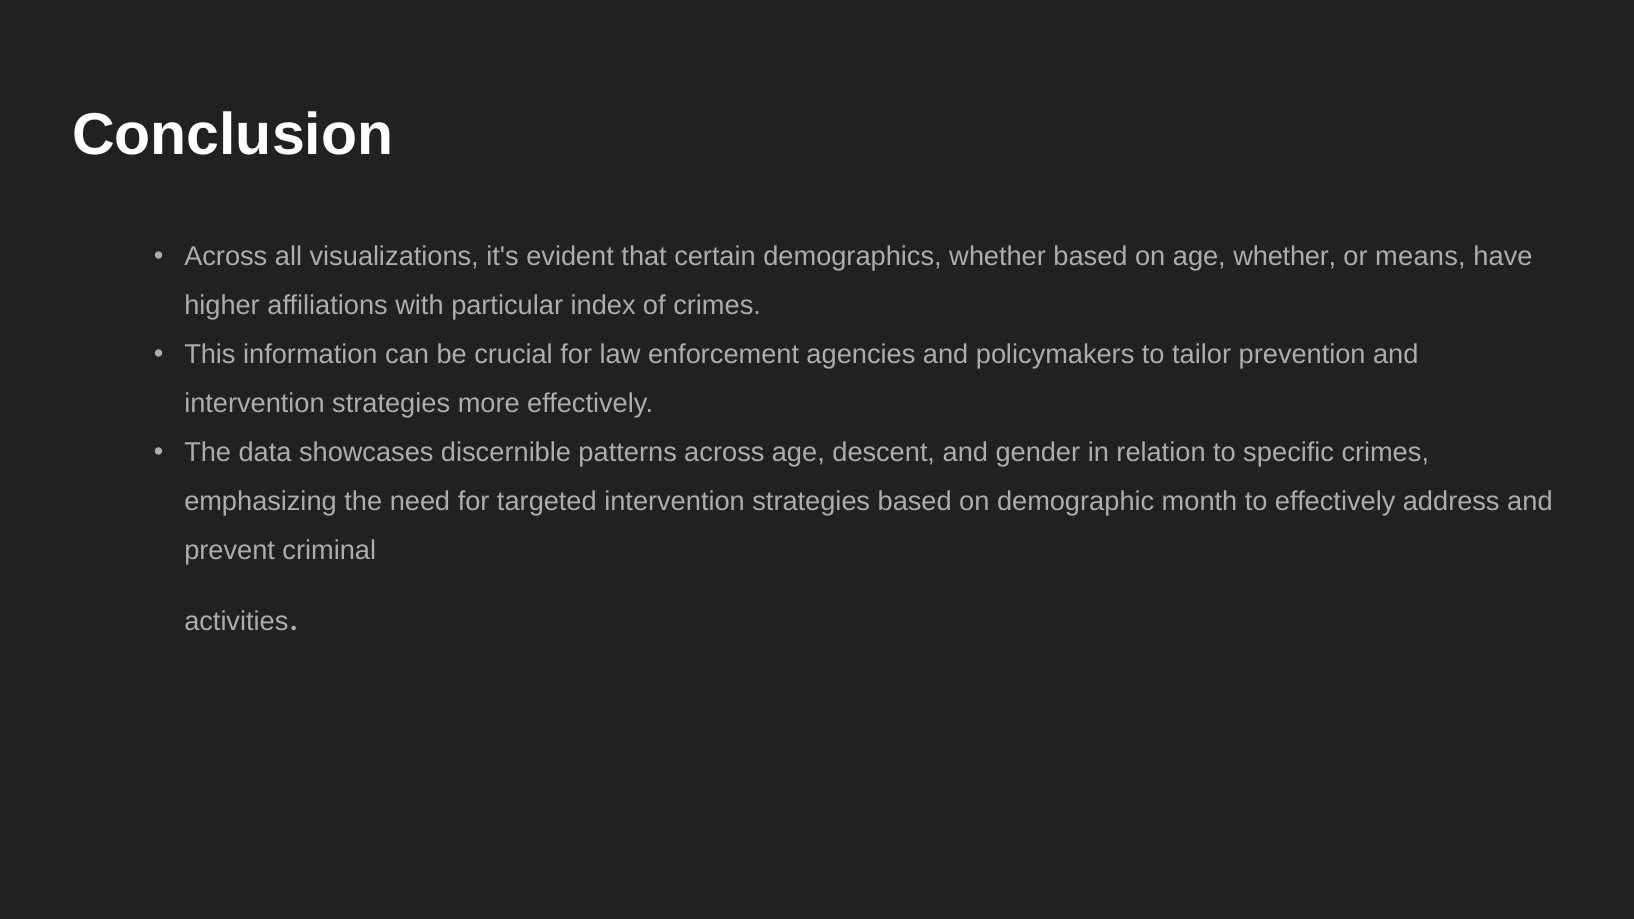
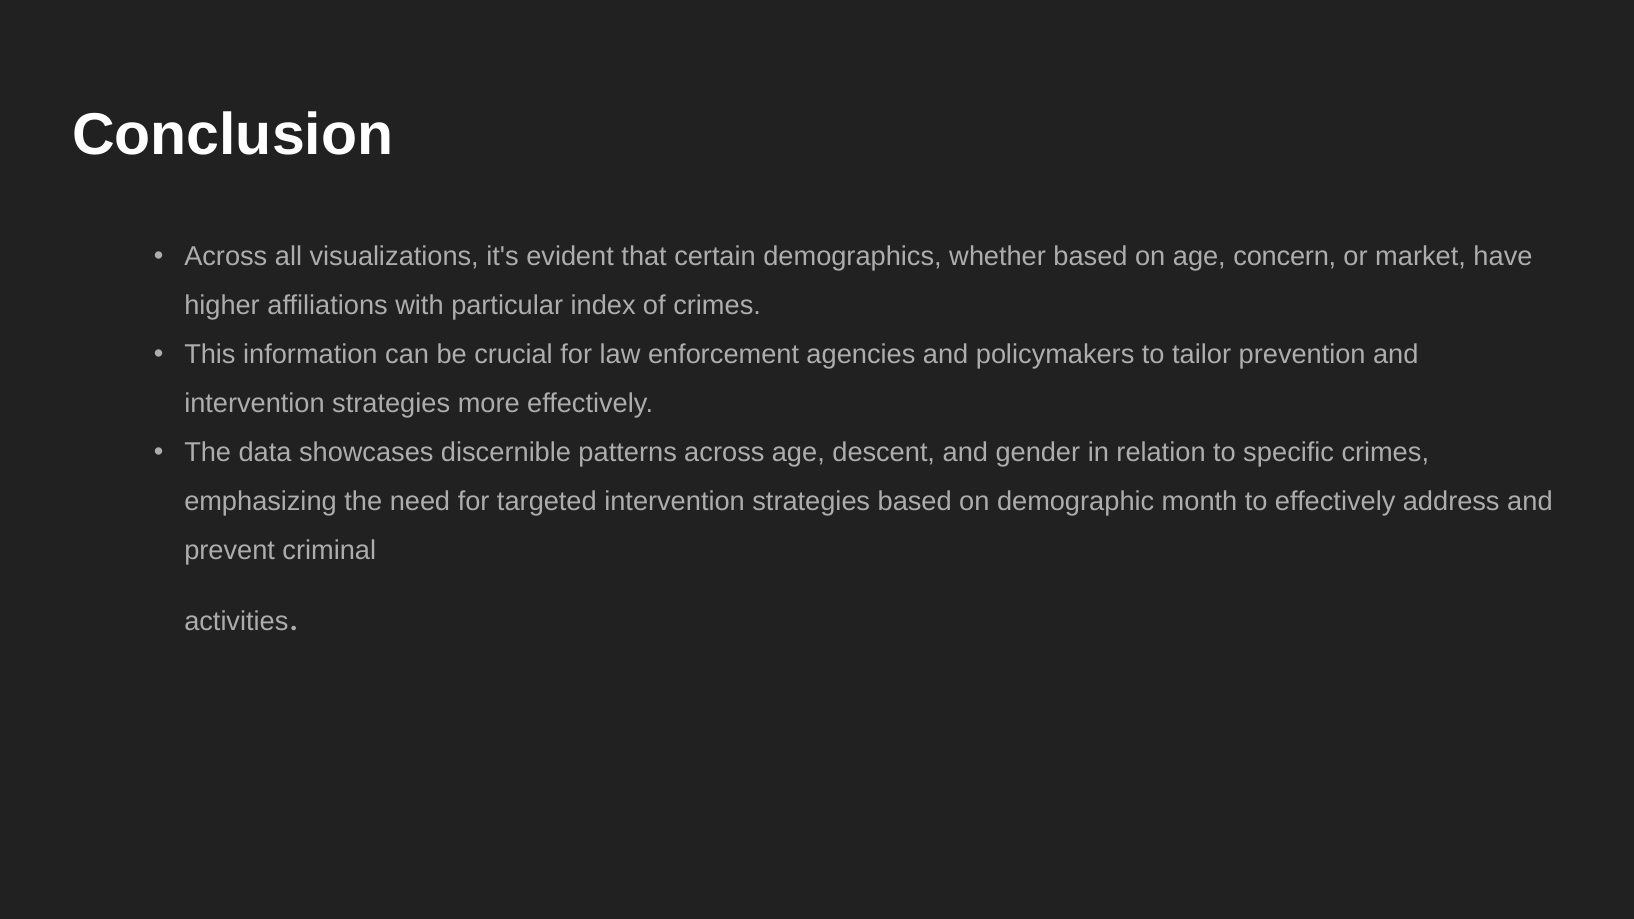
age whether: whether -> concern
means: means -> market
